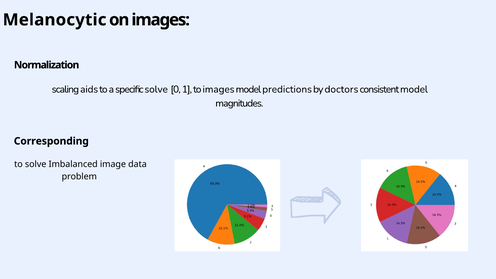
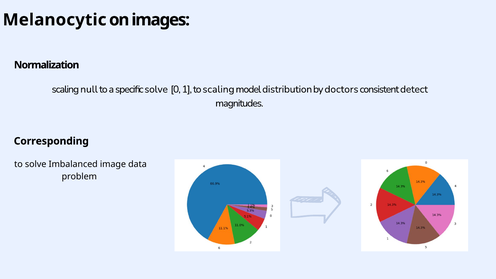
aids: aids -> null
to images: images -> scaling
predictions: predictions -> distribution
consistent model: model -> detect
